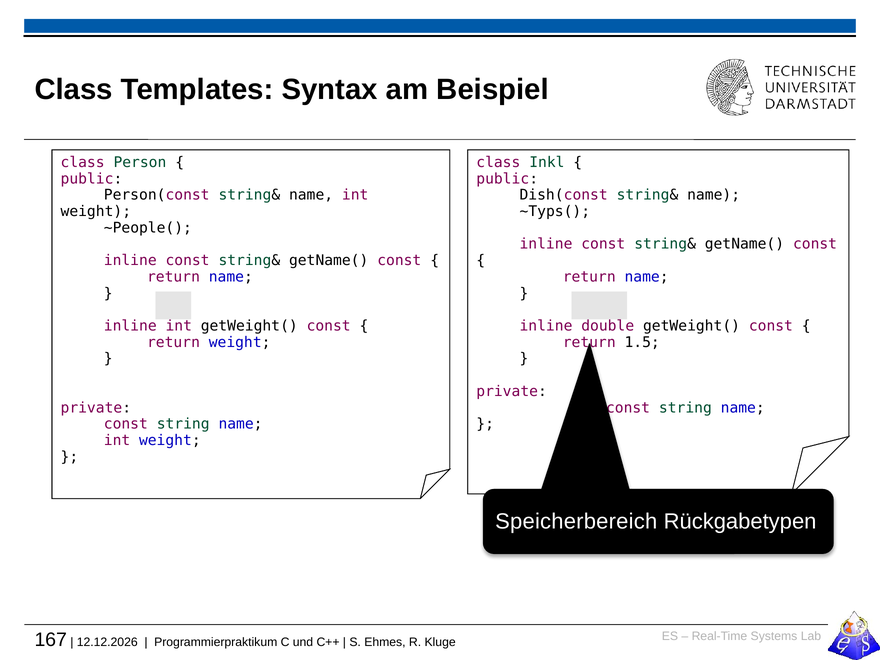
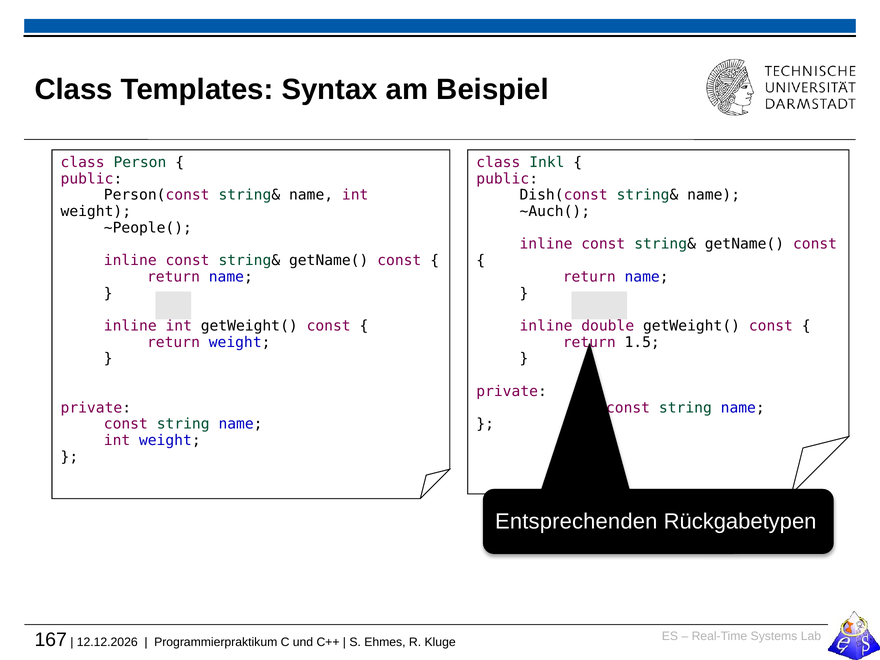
~Typs(: ~Typs( -> ~Auch(
Speicherbereich: Speicherbereich -> Entsprechenden
